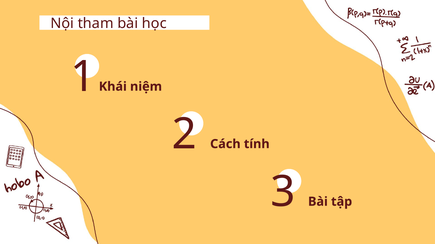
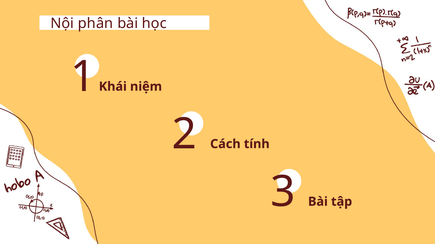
tham: tham -> phân
